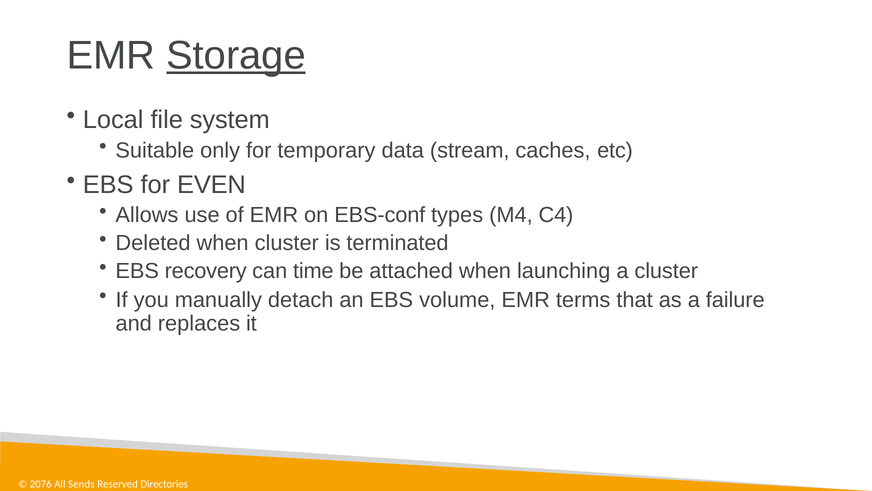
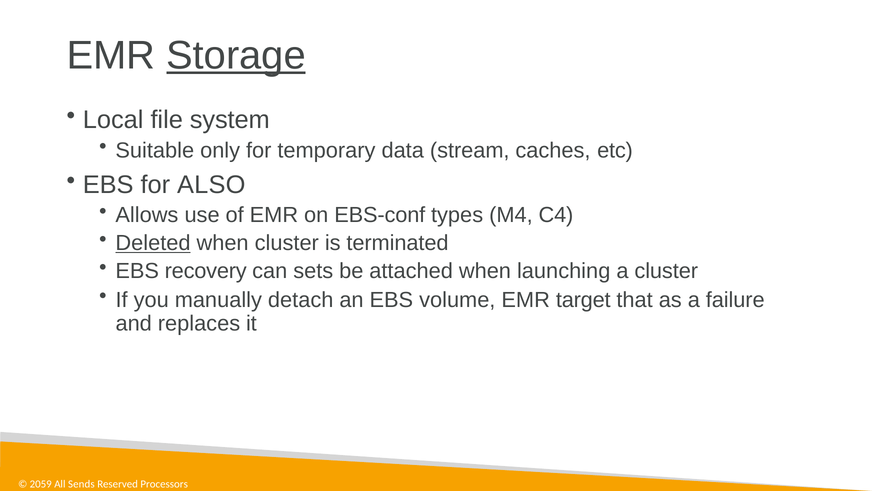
EVEN: EVEN -> ALSO
Deleted underline: none -> present
time: time -> sets
terms: terms -> target
2076: 2076 -> 2059
Directories: Directories -> Processors
